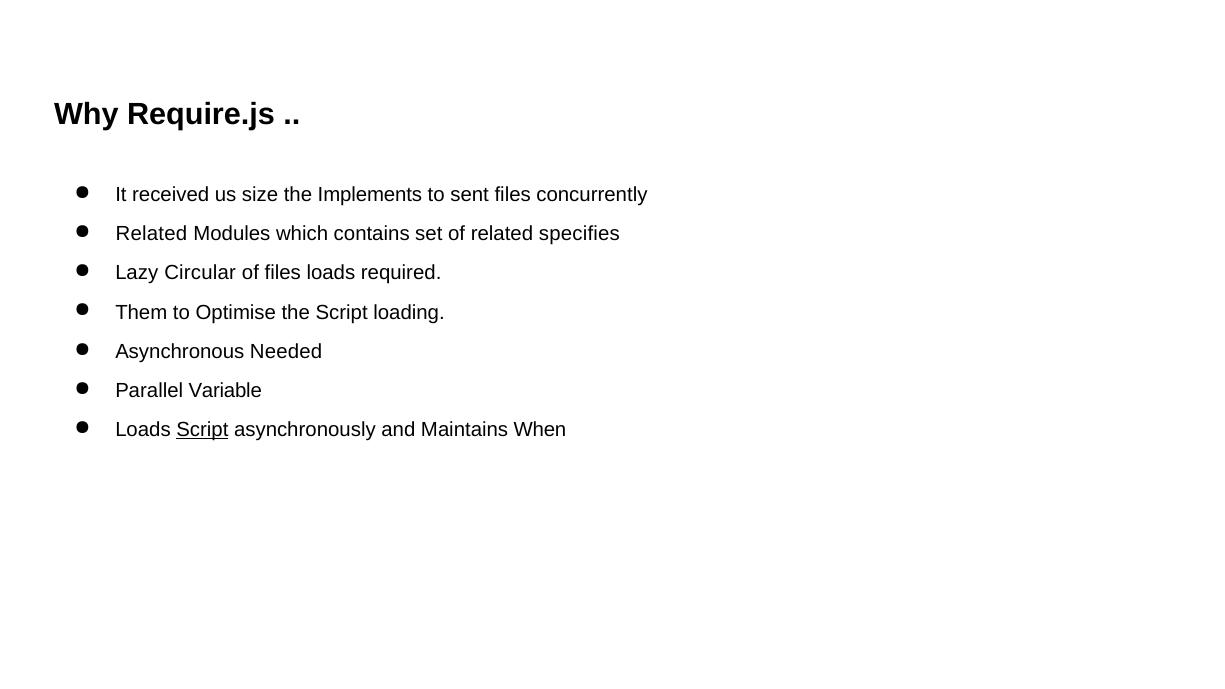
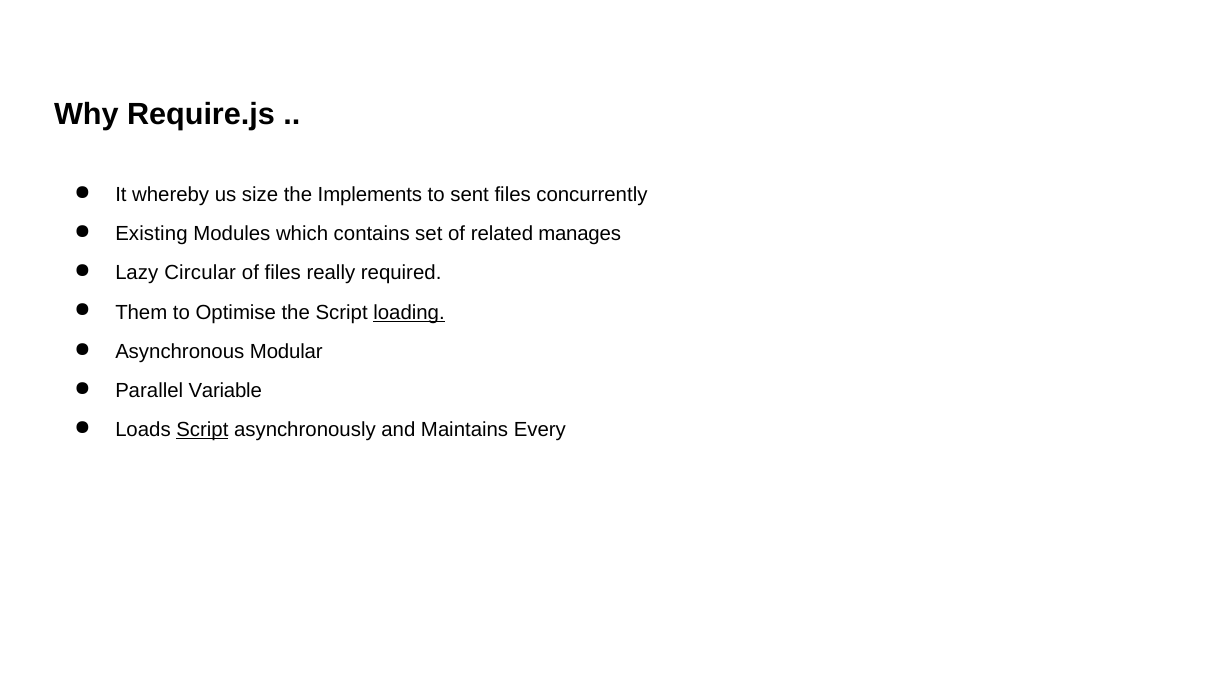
received: received -> whereby
Related at (151, 234): Related -> Existing
specifies: specifies -> manages
files loads: loads -> really
loading underline: none -> present
Needed: Needed -> Modular
When: When -> Every
